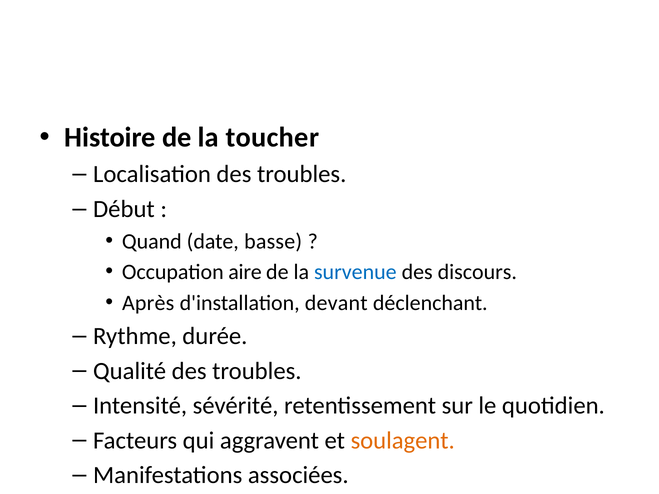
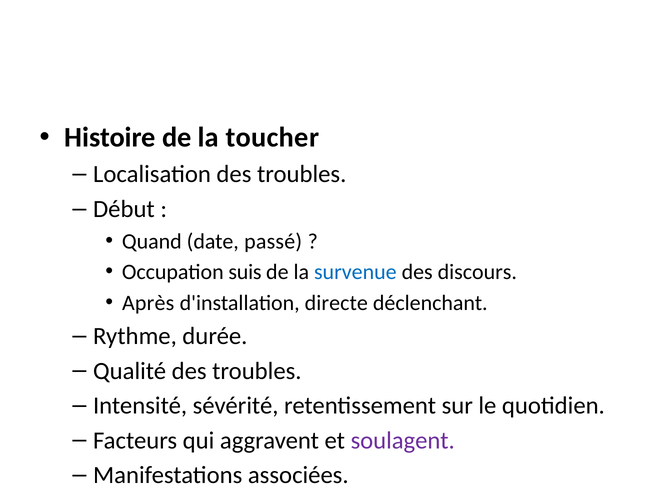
basse: basse -> passé
aire: aire -> suis
devant: devant -> directe
soulagent colour: orange -> purple
